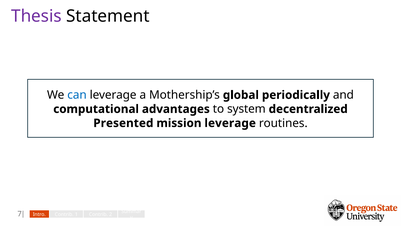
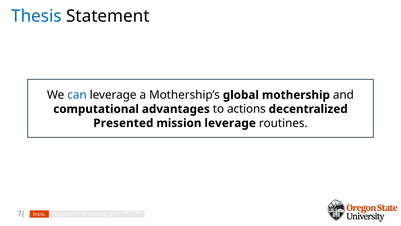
Thesis colour: purple -> blue
periodically: periodically -> mothership
system: system -> actions
